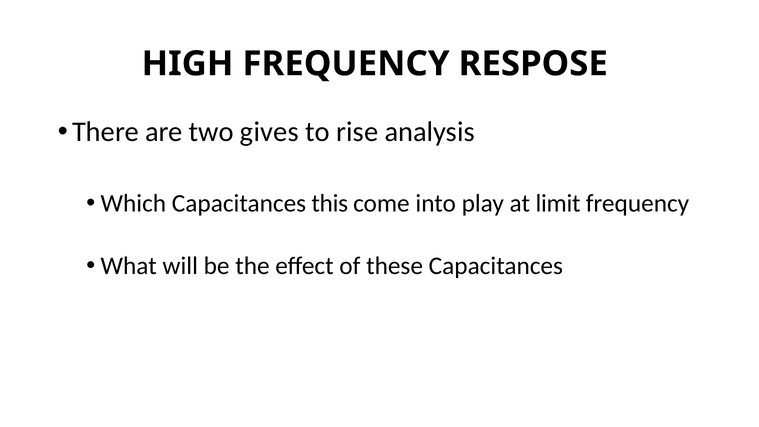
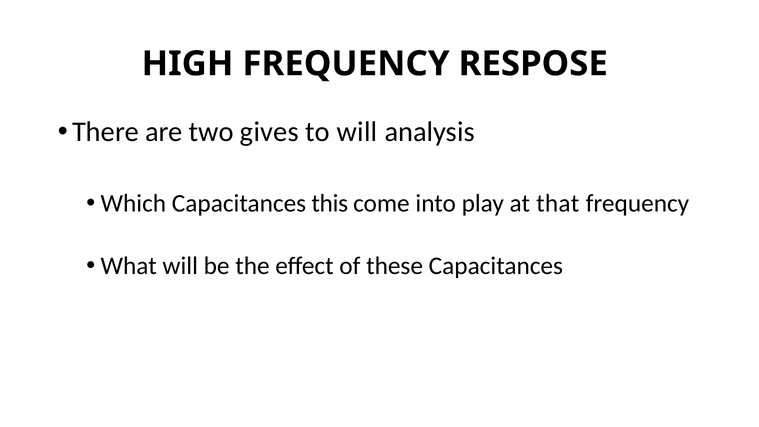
to rise: rise -> will
limit: limit -> that
